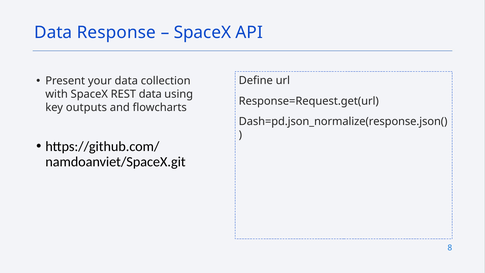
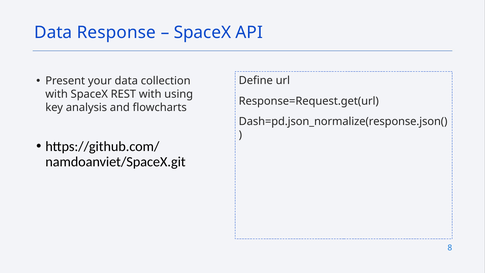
REST data: data -> with
outputs: outputs -> analysis
